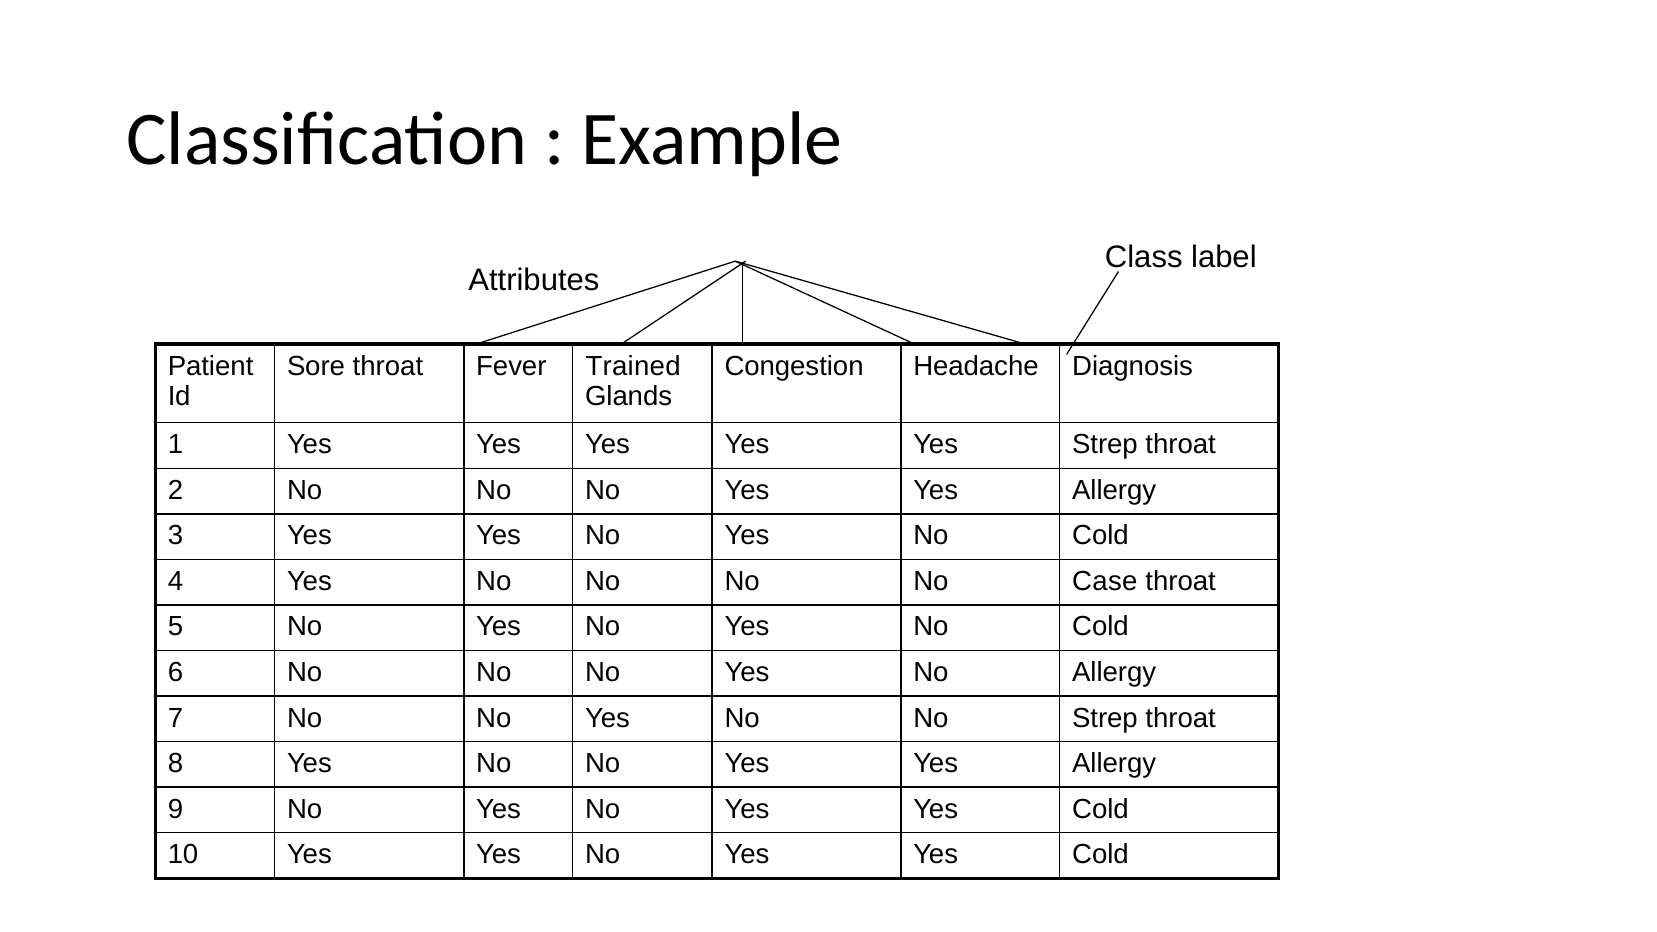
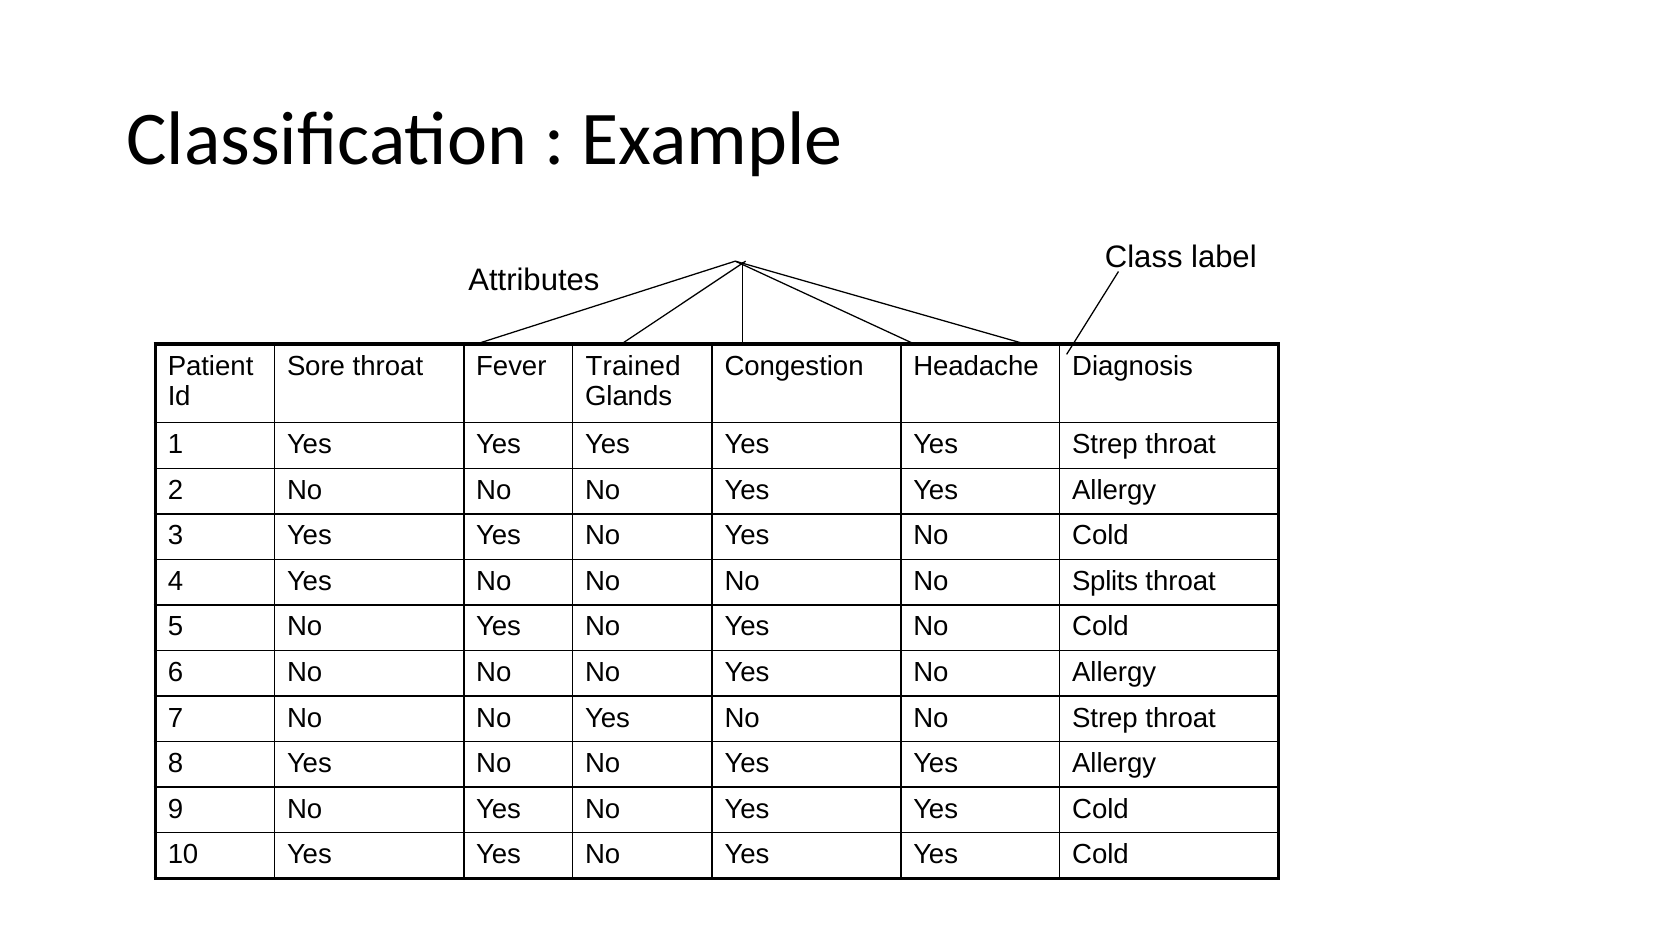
Case: Case -> Splits
